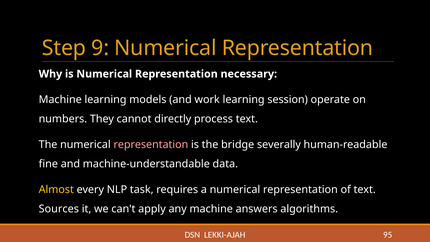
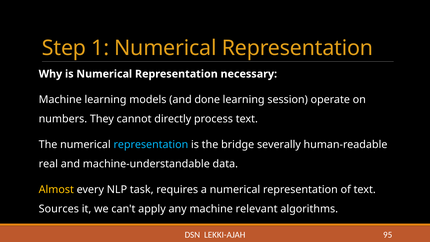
9: 9 -> 1
work: work -> done
representation at (151, 145) colour: pink -> light blue
fine: fine -> real
answers: answers -> relevant
